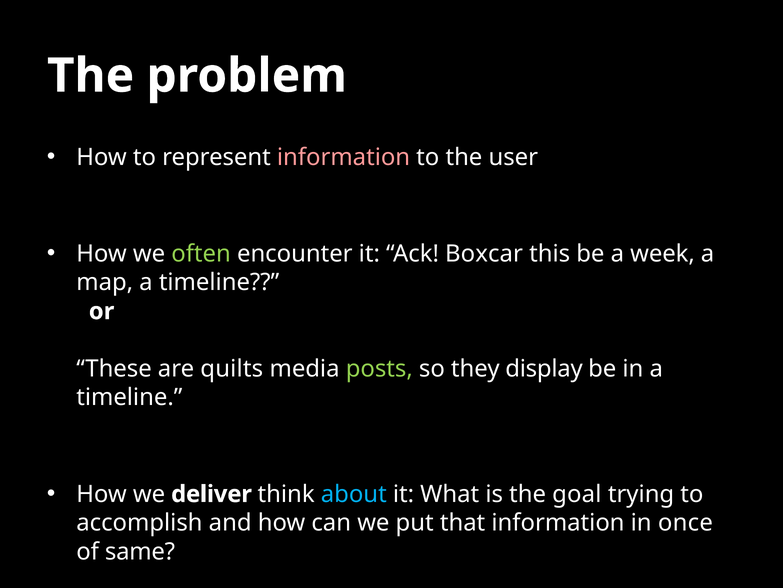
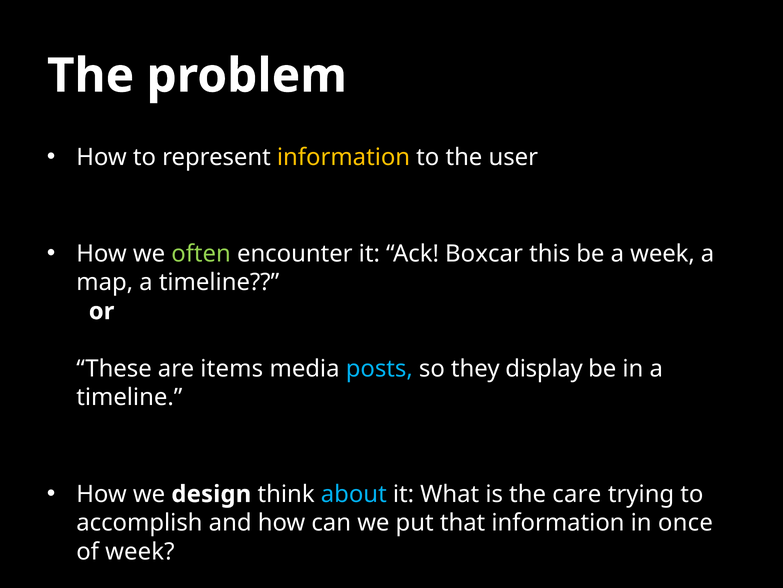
information at (344, 157) colour: pink -> yellow
quilts: quilts -> items
posts colour: light green -> light blue
deliver: deliver -> design
goal: goal -> care
of same: same -> week
